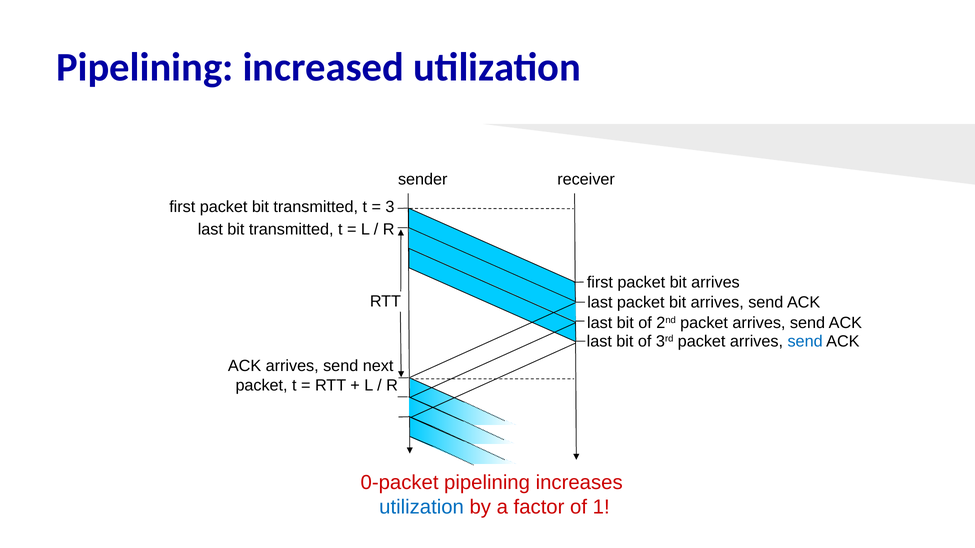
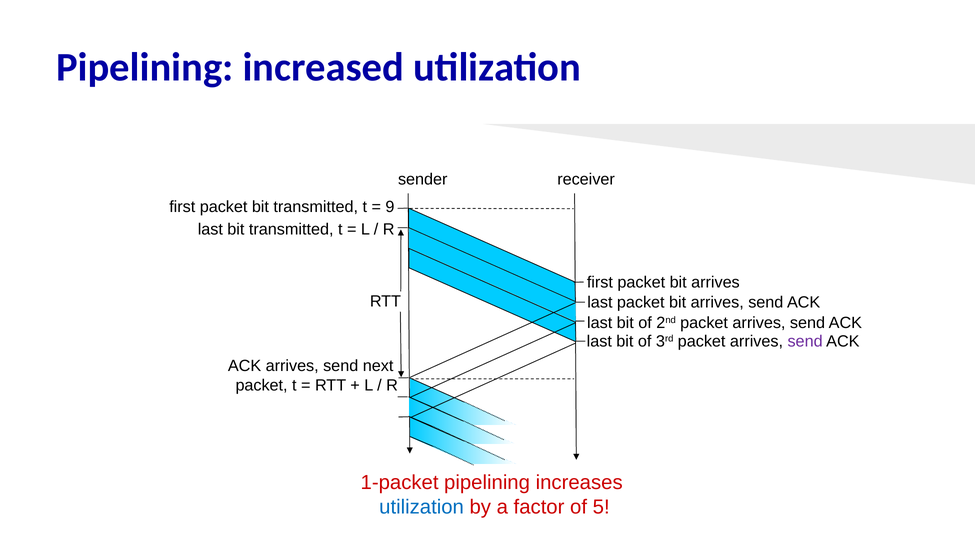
3: 3 -> 9
send at (805, 342) colour: blue -> purple
0-packet: 0-packet -> 1-packet
1: 1 -> 5
